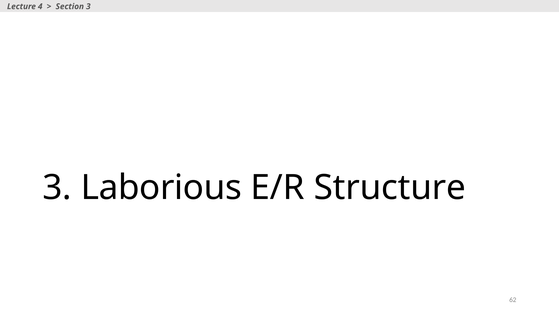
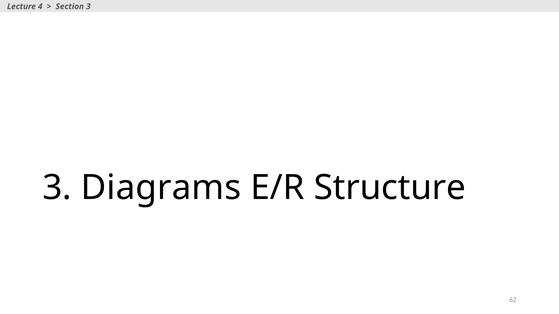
Laborious: Laborious -> Diagrams
